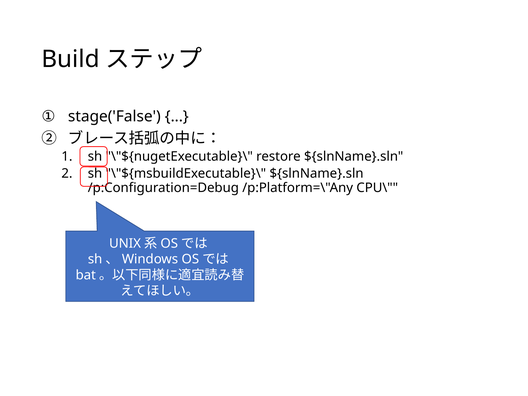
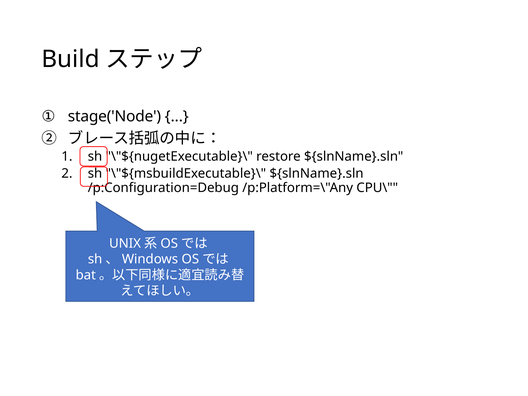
stage('False: stage('False -> stage('Node
